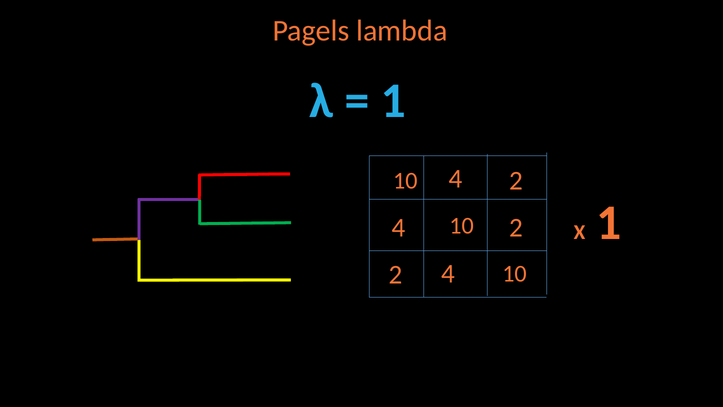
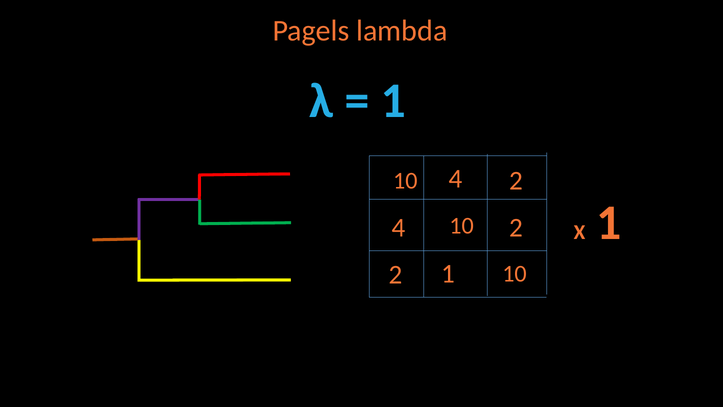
2 4: 4 -> 1
